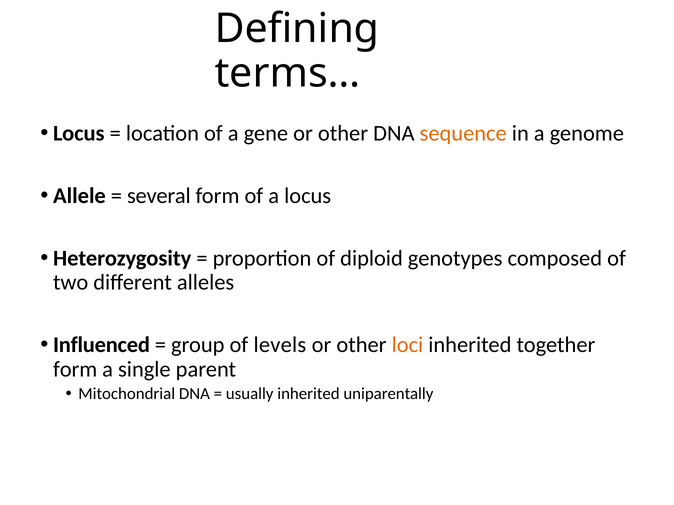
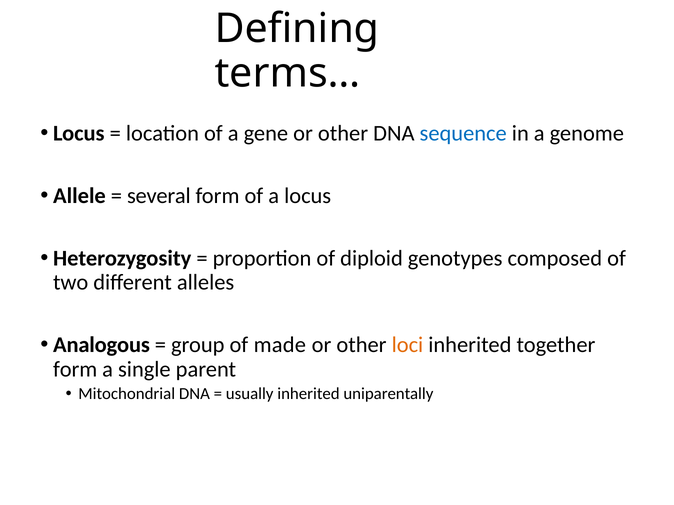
sequence colour: orange -> blue
Influenced: Influenced -> Analogous
levels: levels -> made
